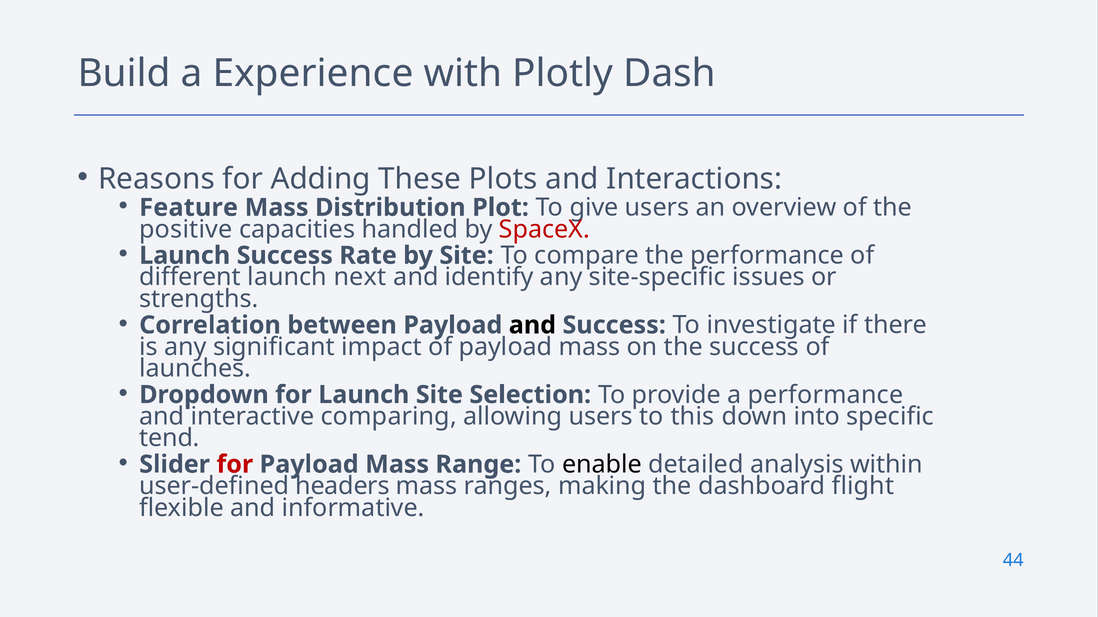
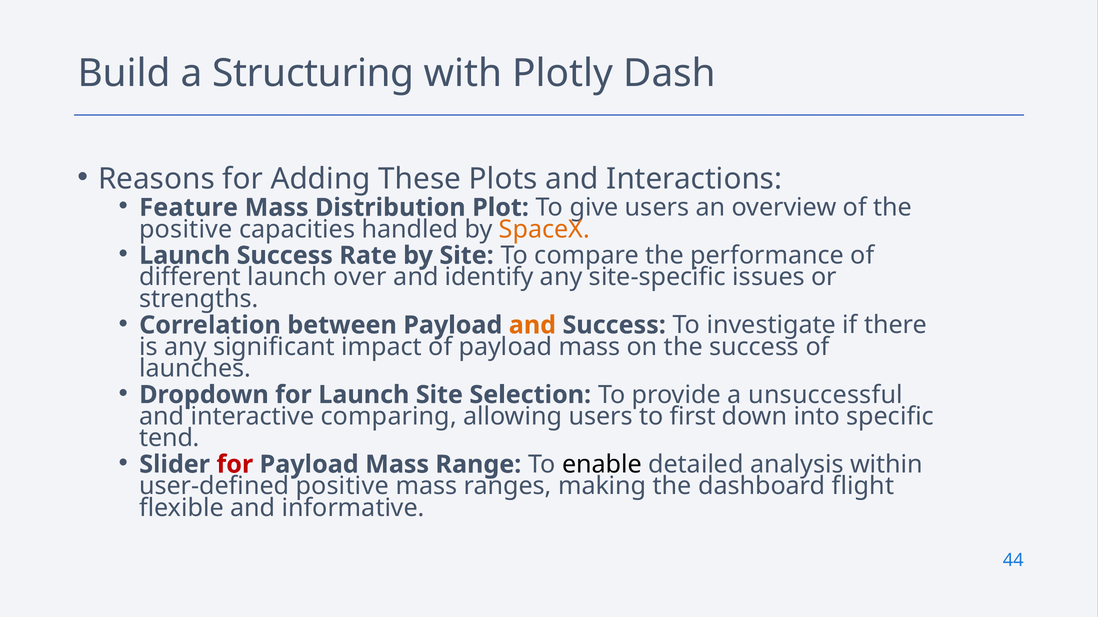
Experience: Experience -> Structuring
SpaceX colour: red -> orange
next: next -> over
and at (532, 325) colour: black -> orange
a performance: performance -> unsuccessful
this: this -> first
user-defined headers: headers -> positive
